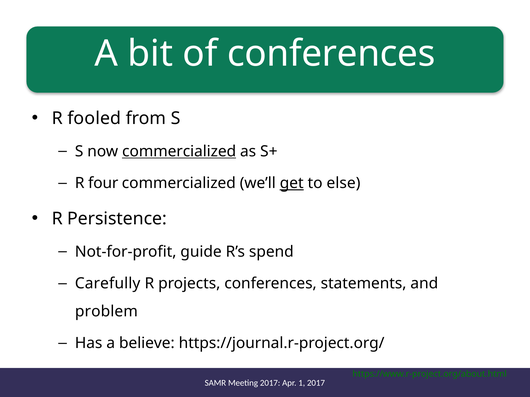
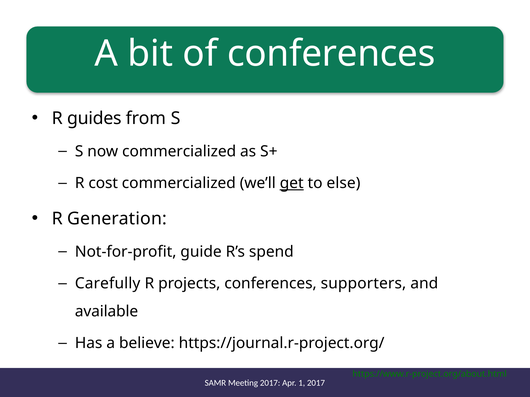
fooled: fooled -> guides
commercialized at (179, 152) underline: present -> none
four: four -> cost
Persistence: Persistence -> Generation
statements: statements -> supporters
problem: problem -> available
